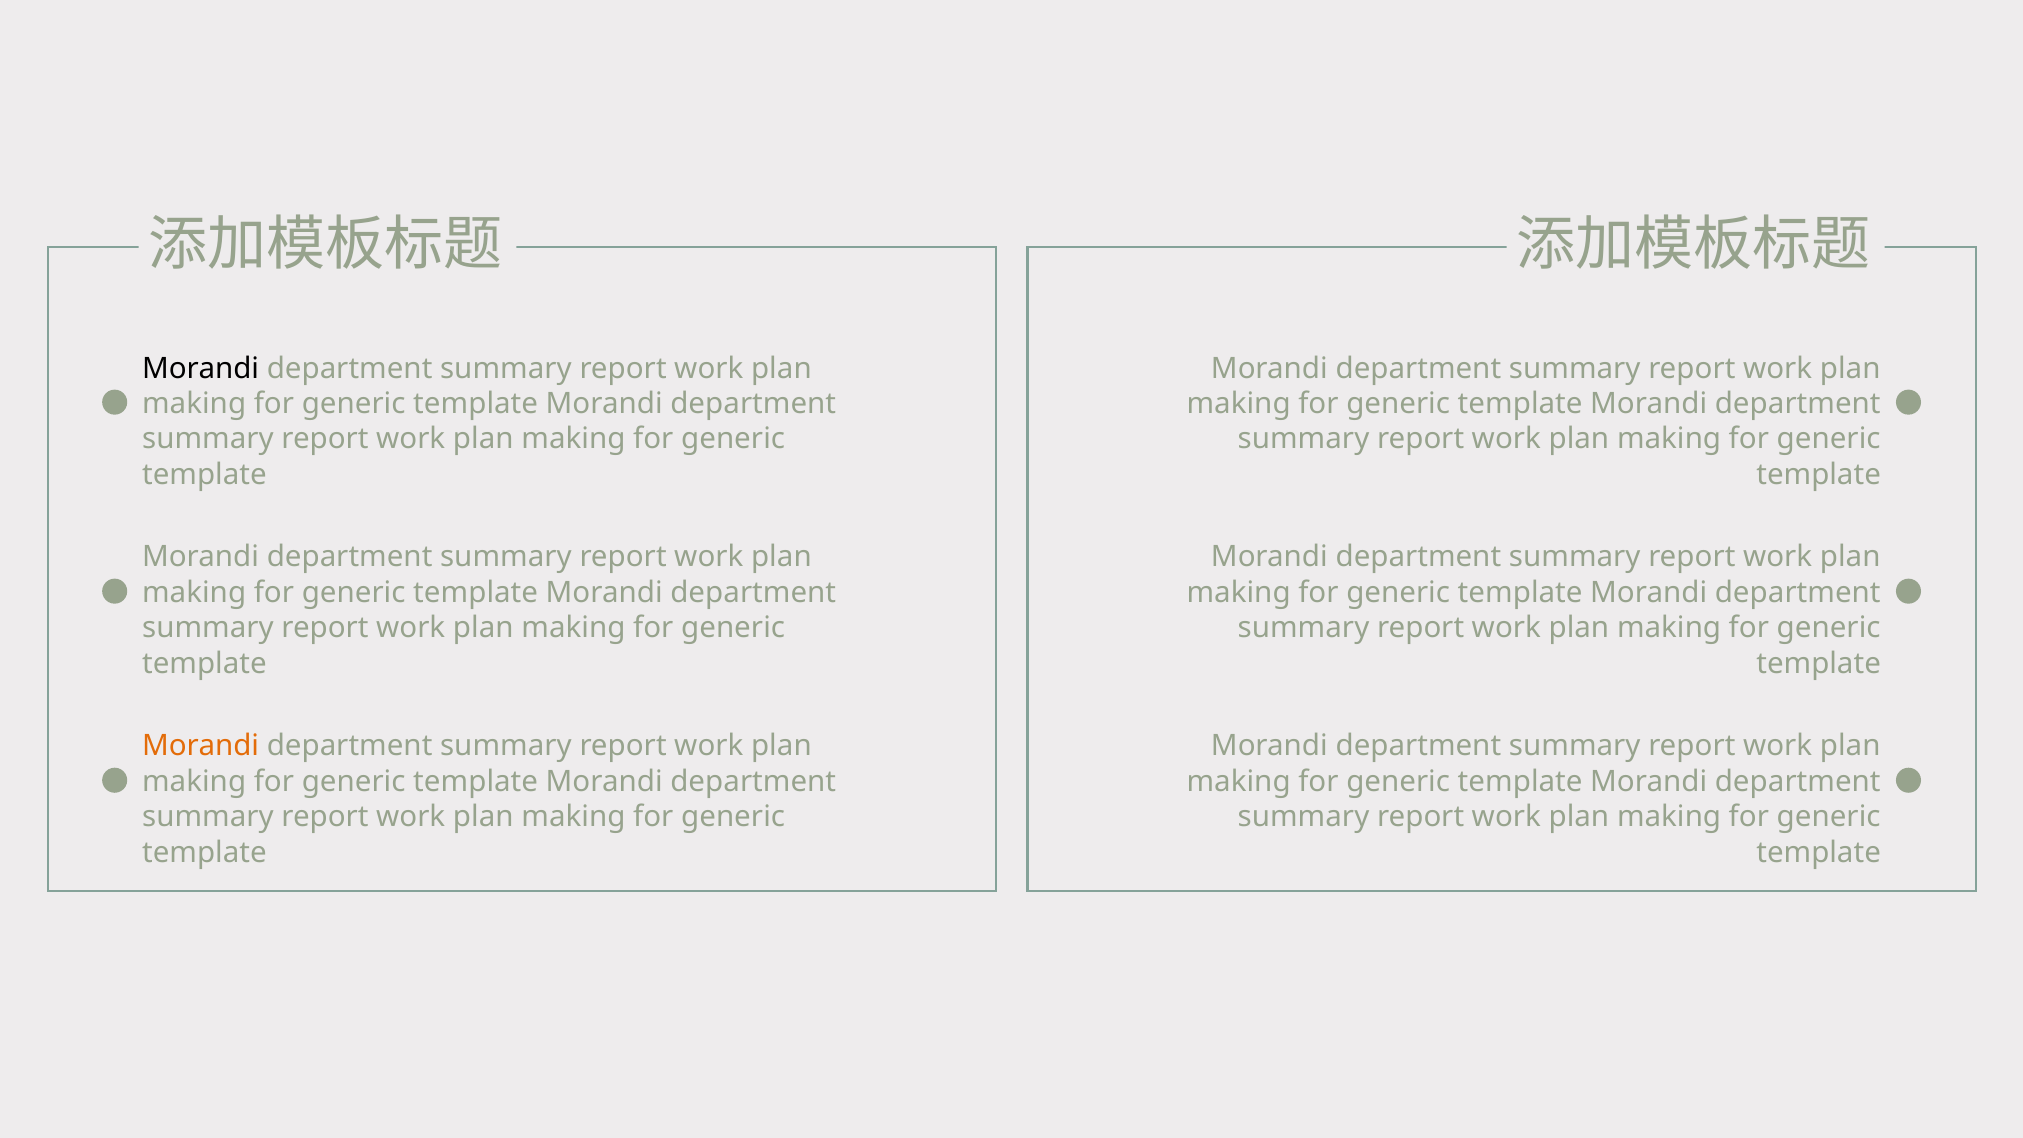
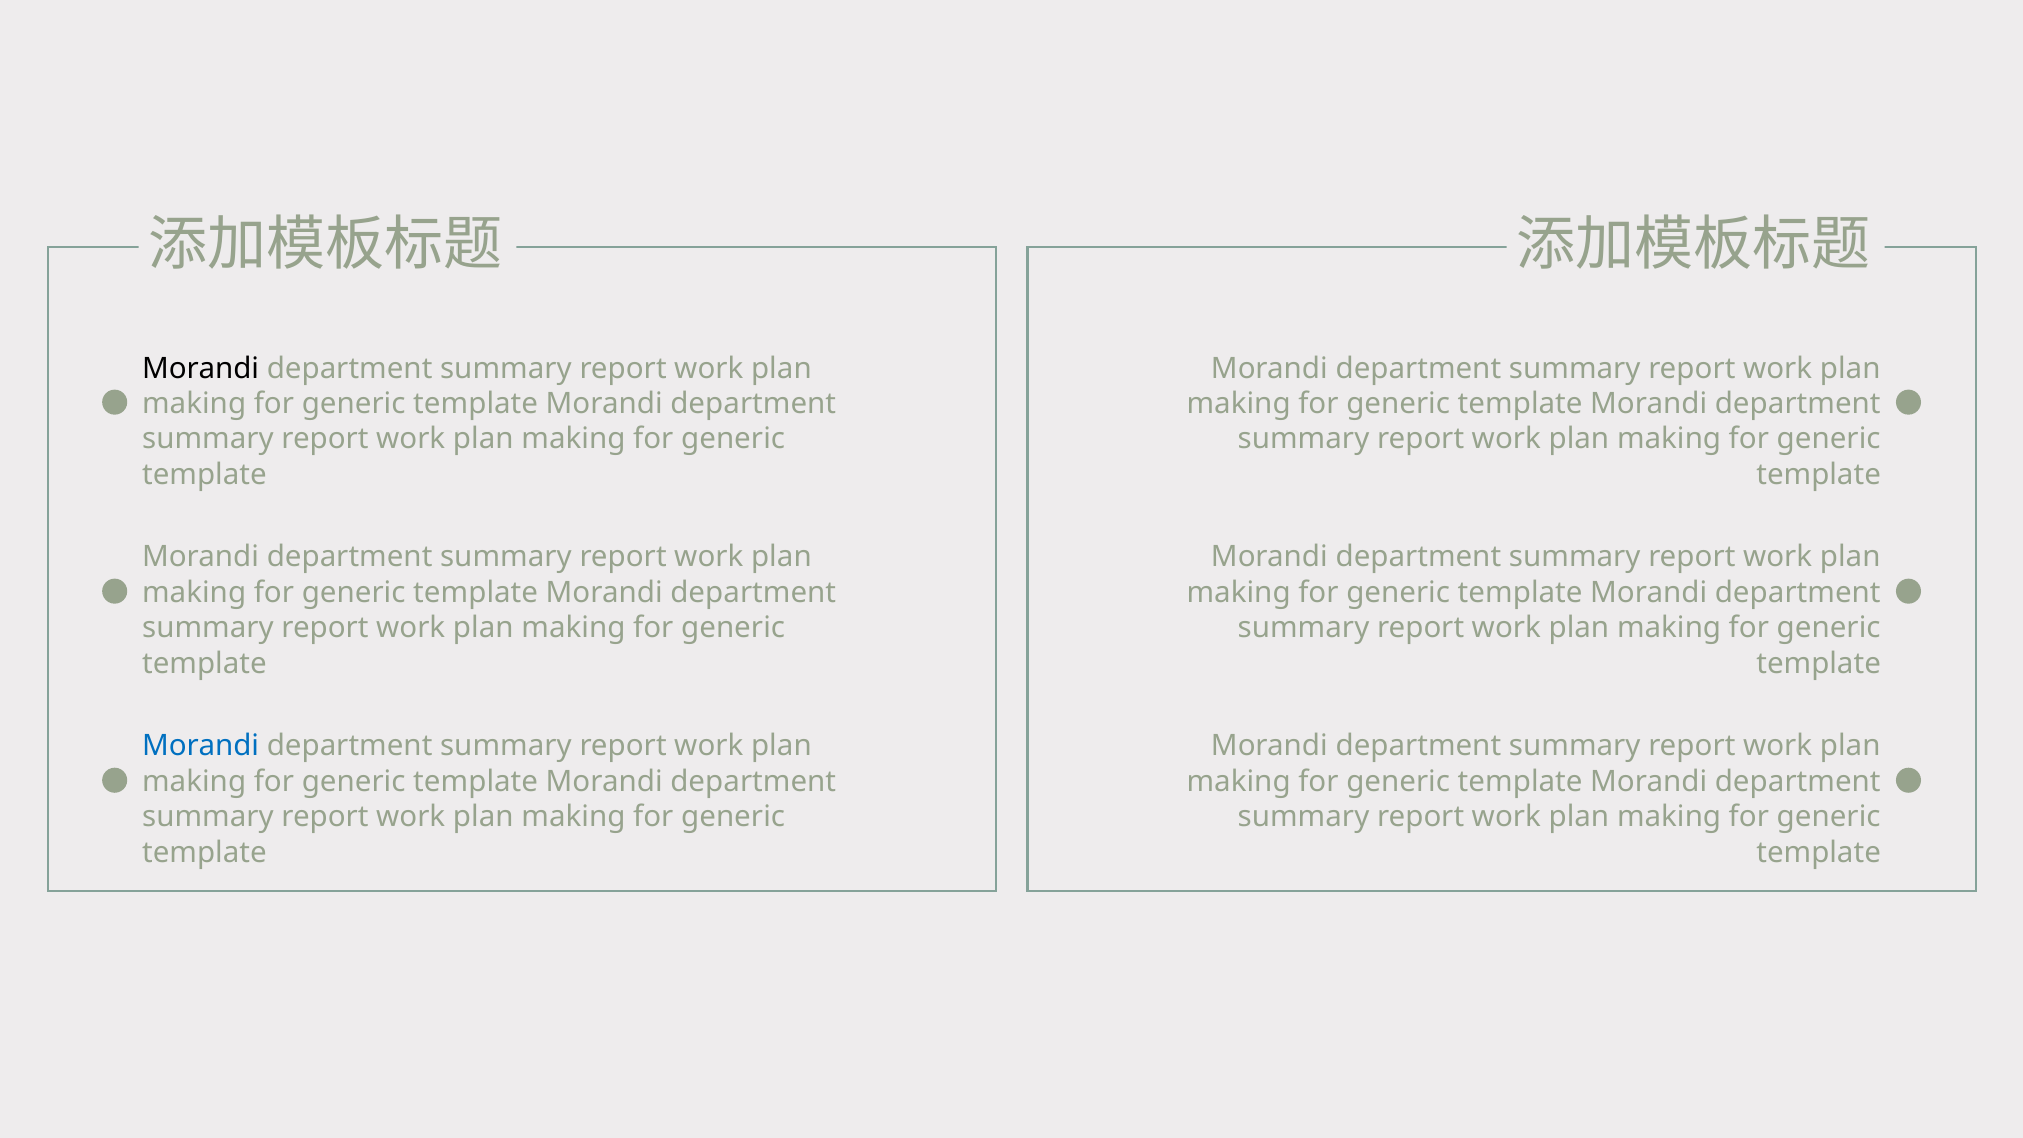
Morandi at (201, 746) colour: orange -> blue
